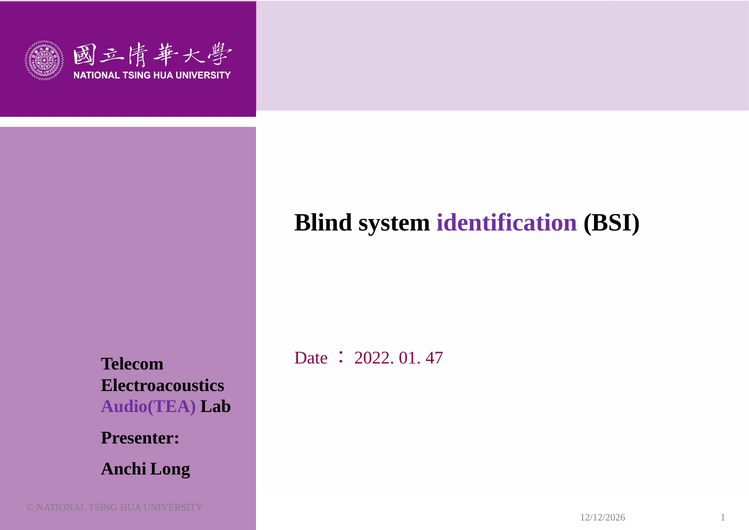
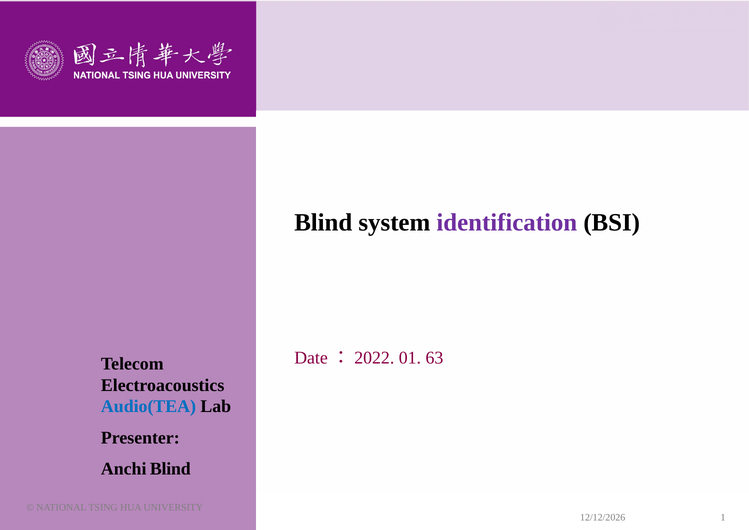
47: 47 -> 63
Audio(TEA colour: purple -> blue
Anchi Long: Long -> Blind
